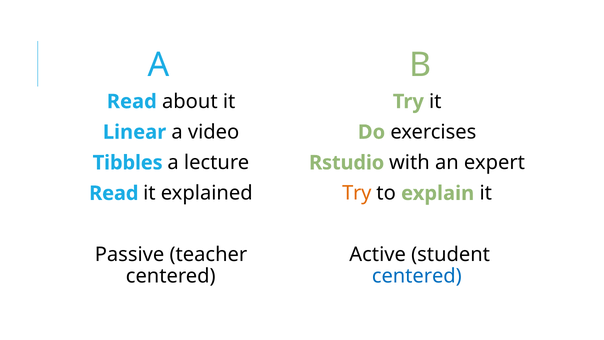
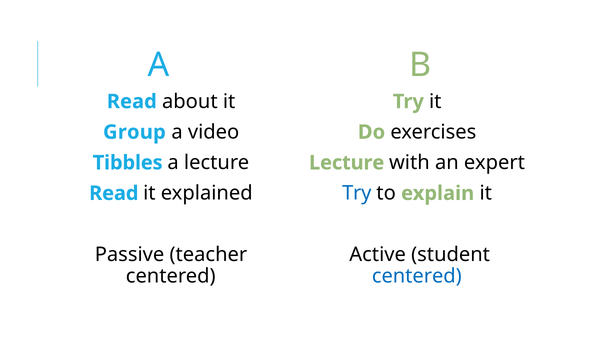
Linear: Linear -> Group
Rstudio at (347, 163): Rstudio -> Lecture
Try at (357, 193) colour: orange -> blue
